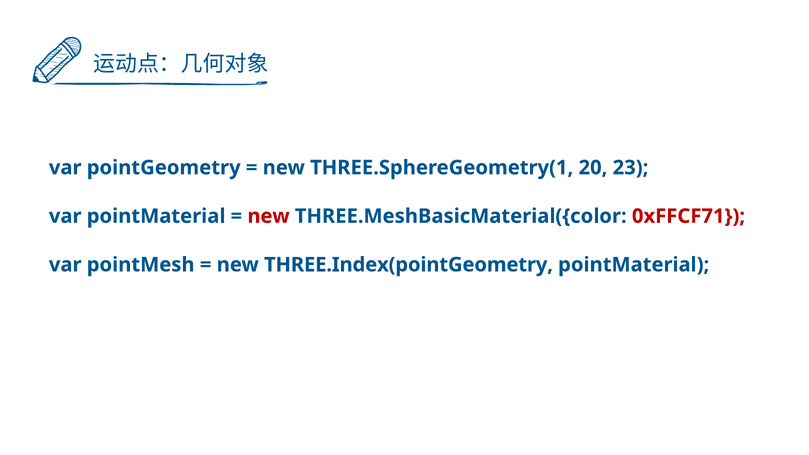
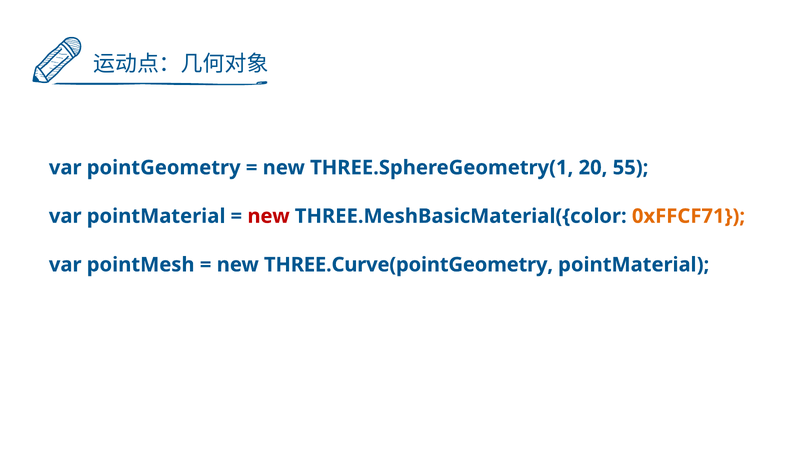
23: 23 -> 55
0xFFCF71 colour: red -> orange
THREE.Index(pointGeometry: THREE.Index(pointGeometry -> THREE.Curve(pointGeometry
